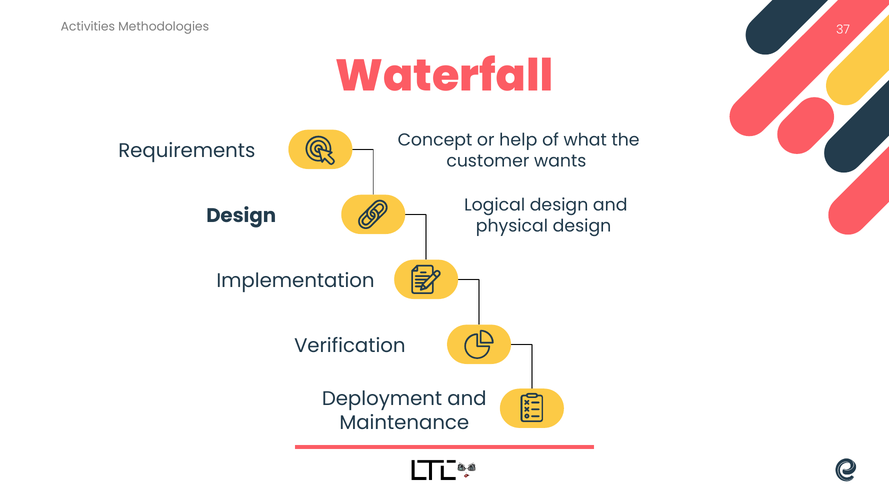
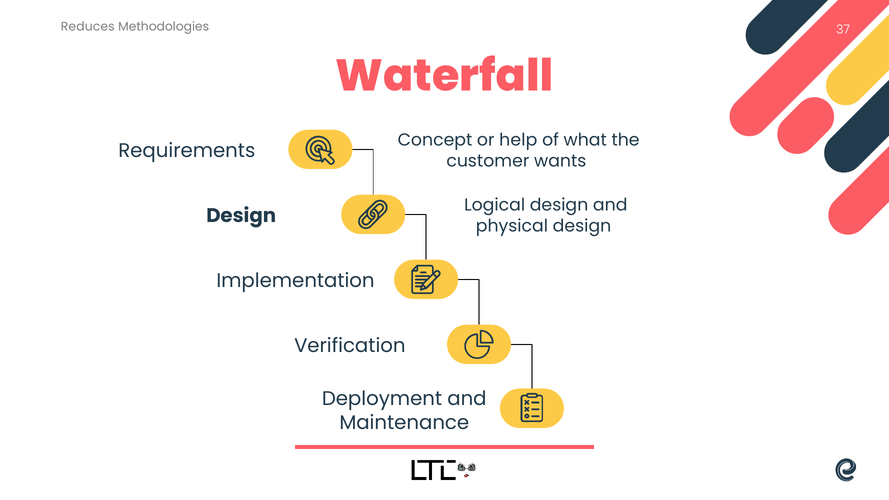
Activities: Activities -> Reduces
